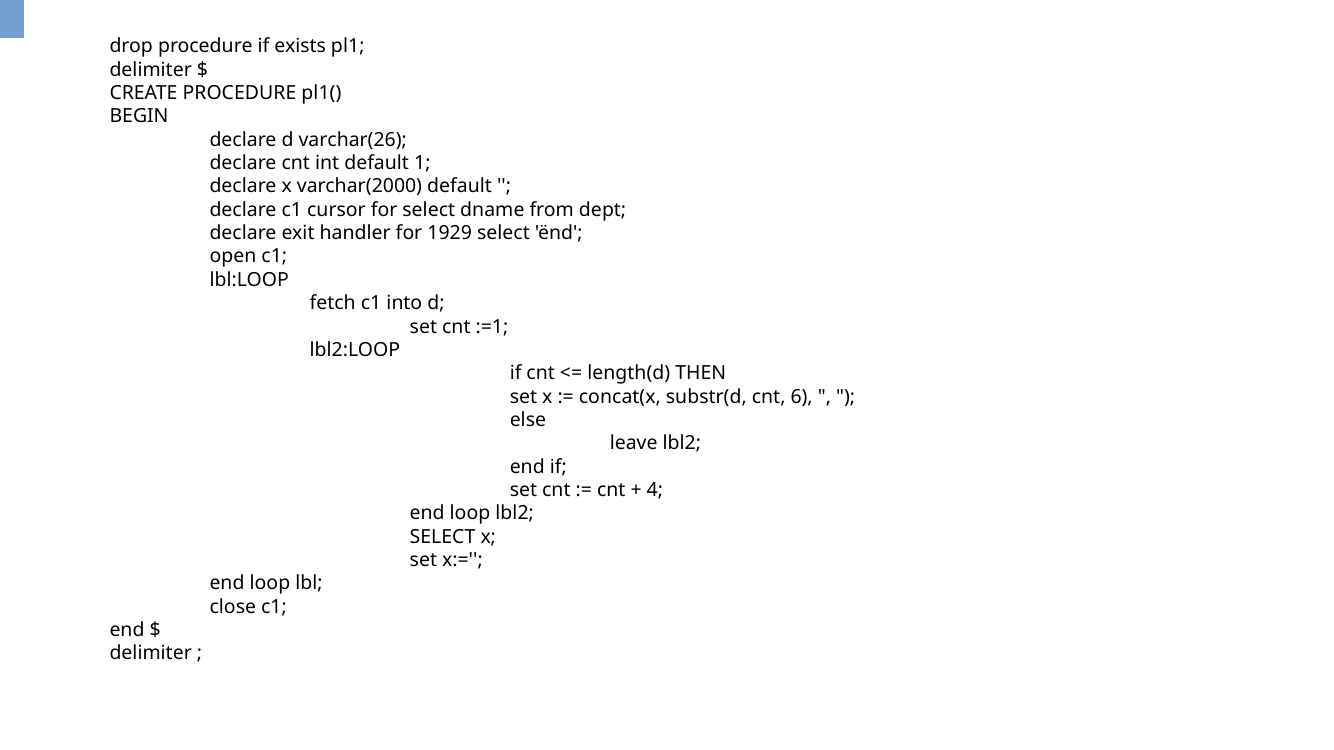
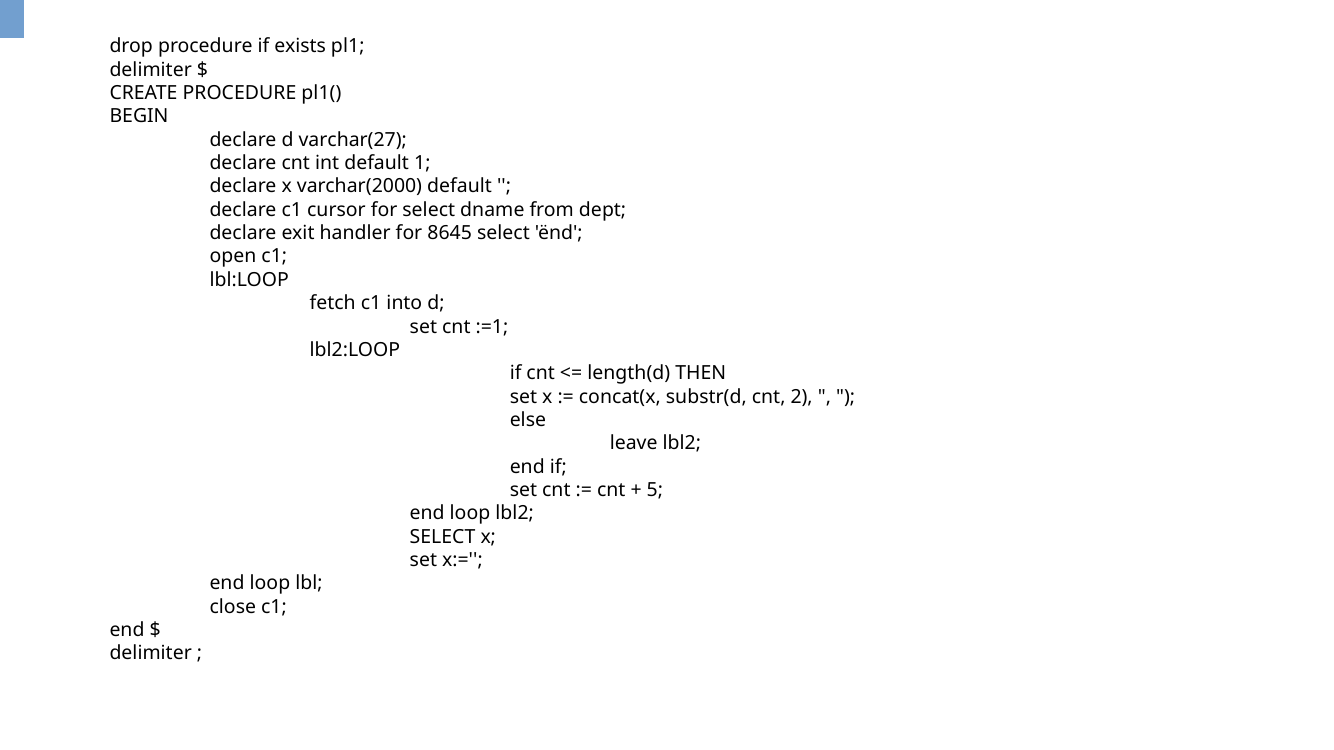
varchar(26: varchar(26 -> varchar(27
1929: 1929 -> 8645
6: 6 -> 2
4: 4 -> 5
